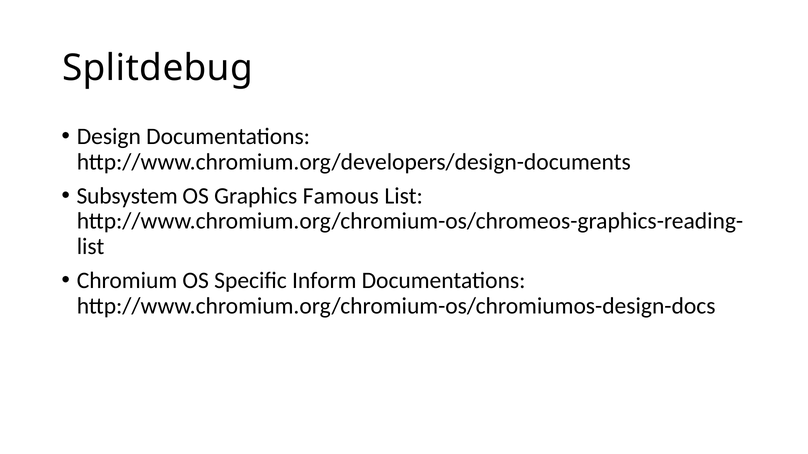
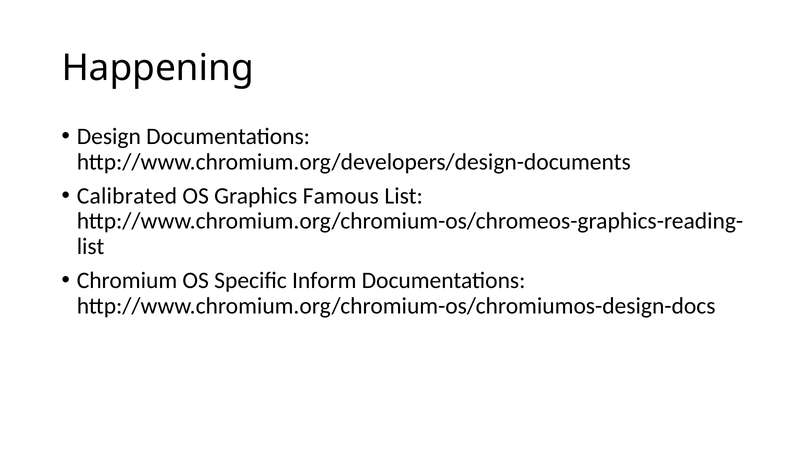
Splitdebug: Splitdebug -> Happening
Subsystem: Subsystem -> Calibrated
